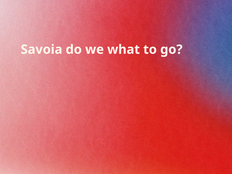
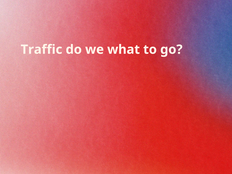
Savoia: Savoia -> Traffic
